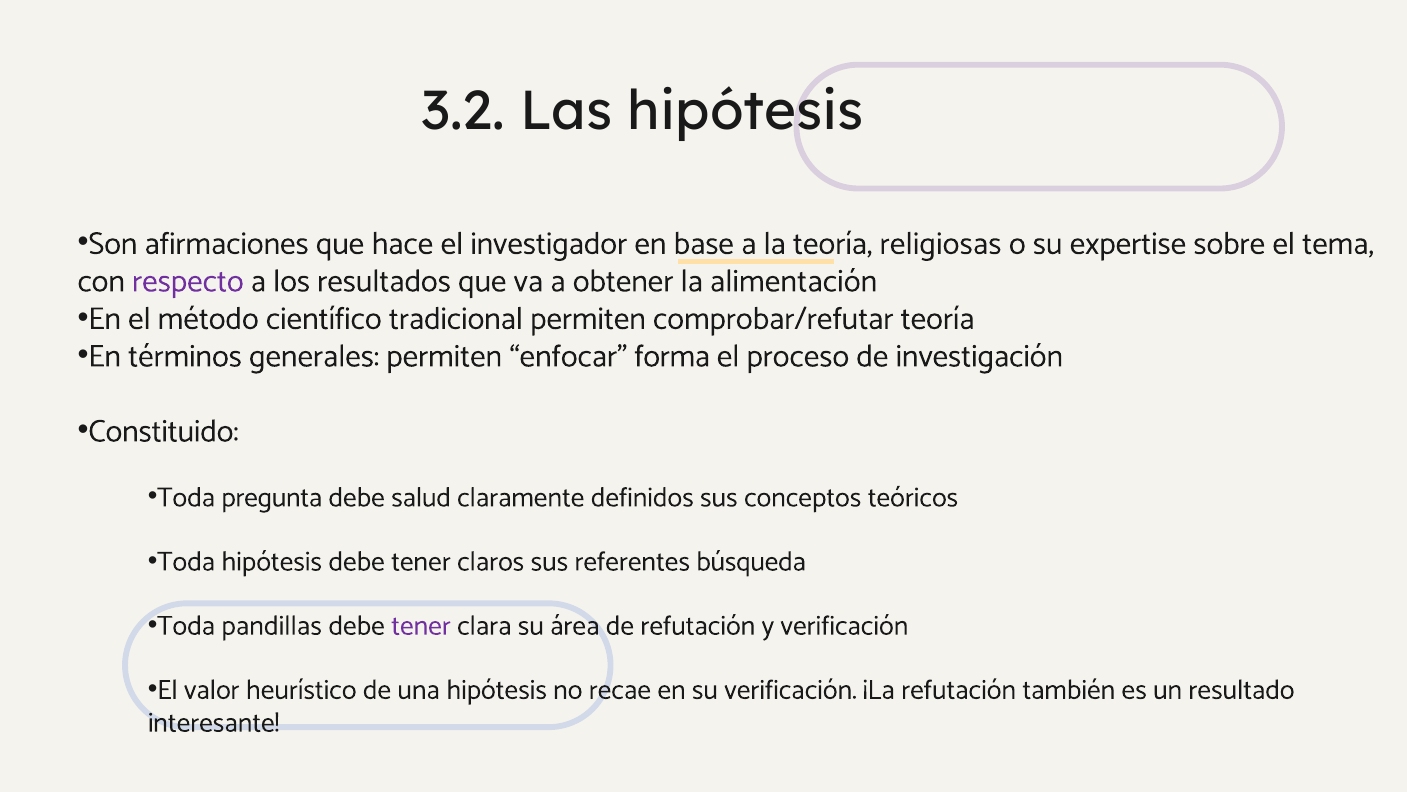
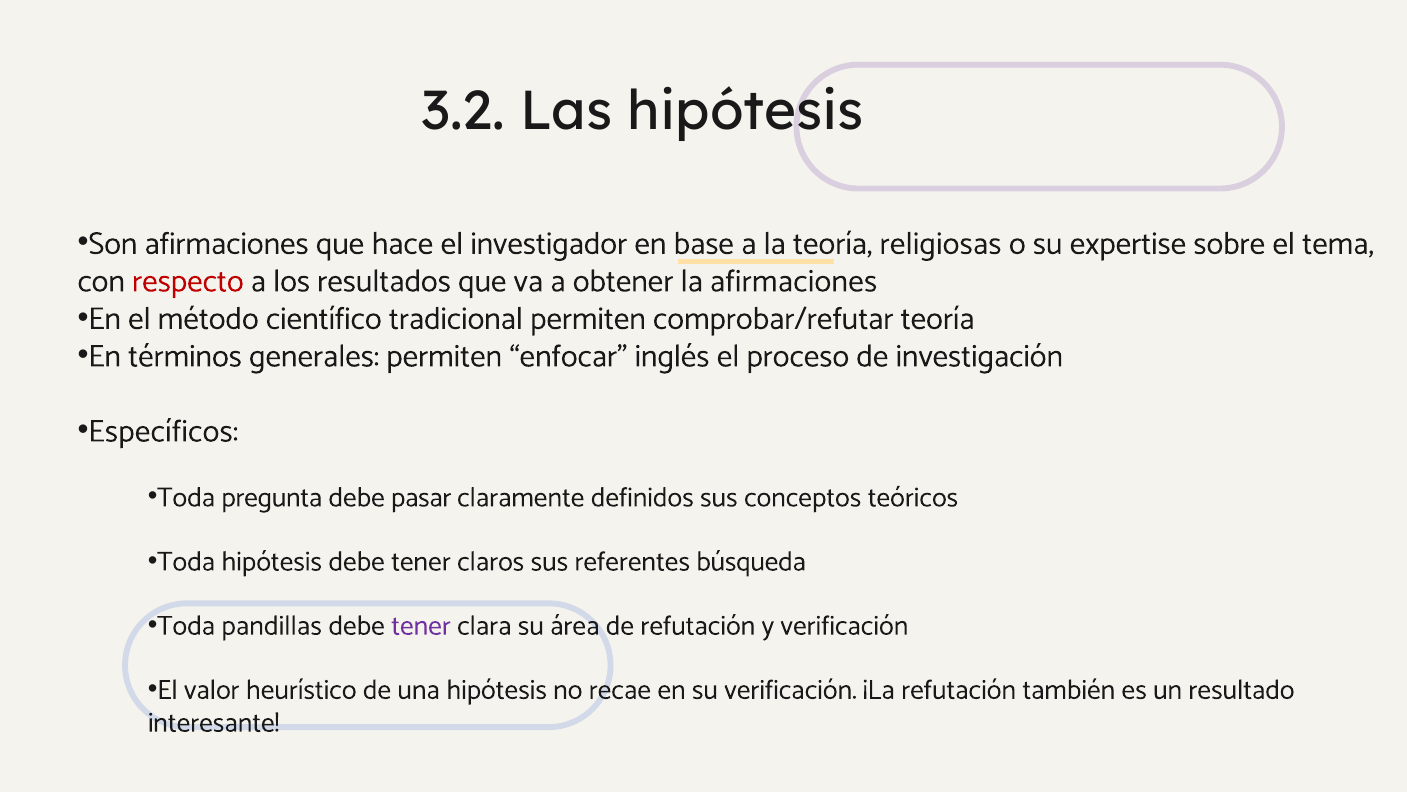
respecto colour: purple -> red
la alimentación: alimentación -> afirmaciones
forma: forma -> inglés
Constituido: Constituido -> Específicos
salud: salud -> pasar
